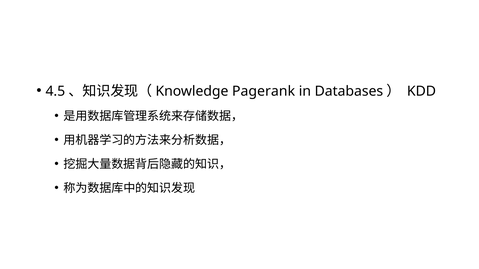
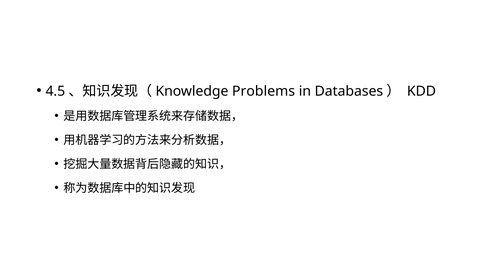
Pagerank: Pagerank -> Problems
